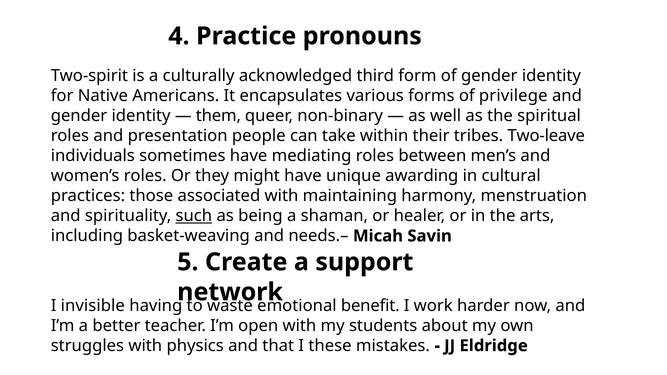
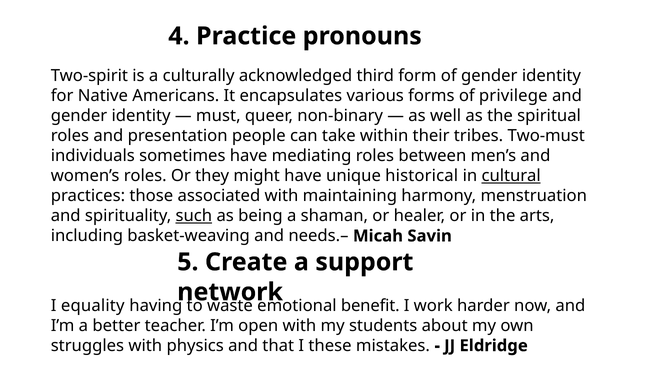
them: them -> must
Two-leave: Two-leave -> Two-must
awarding: awarding -> historical
cultural underline: none -> present
invisible: invisible -> equality
